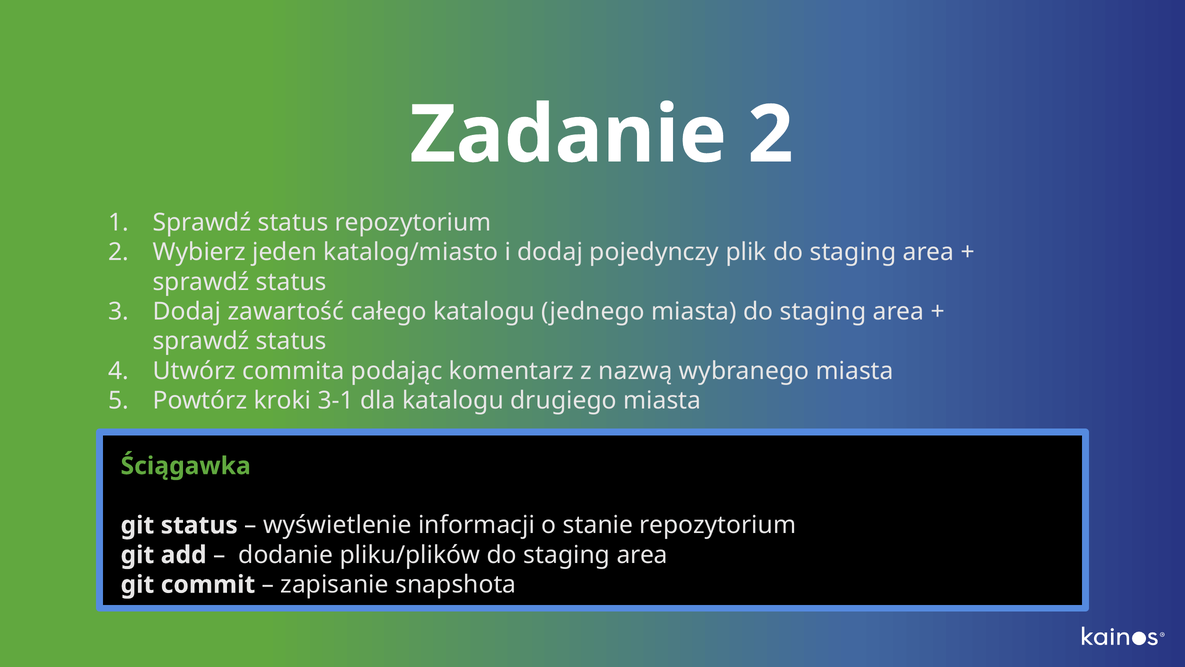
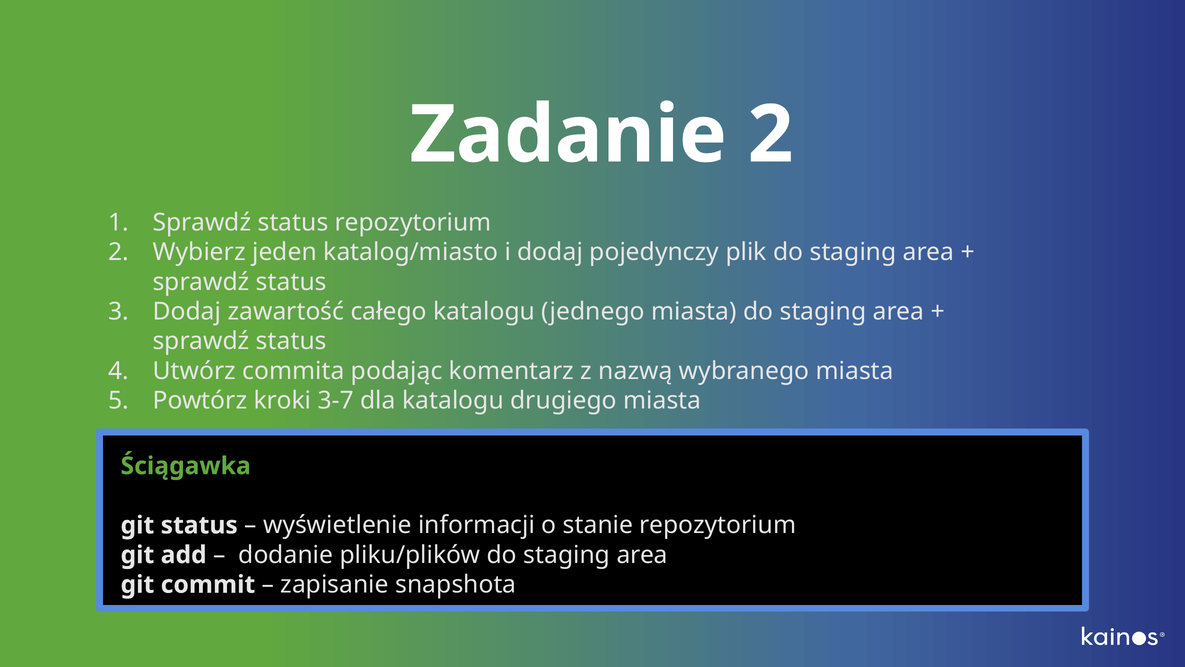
3-1: 3-1 -> 3-7
